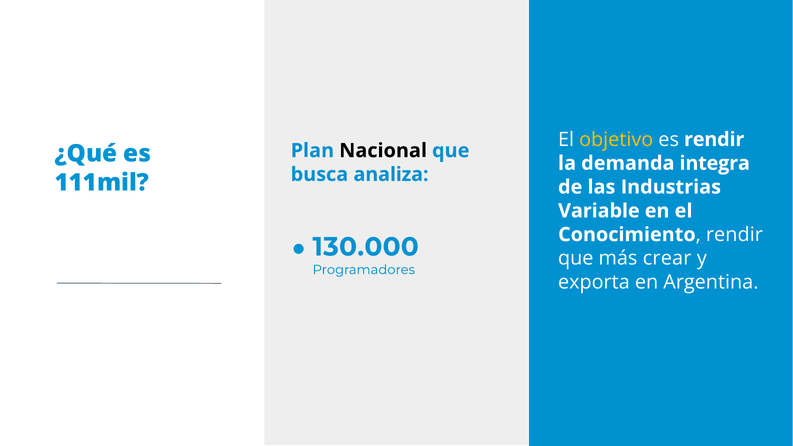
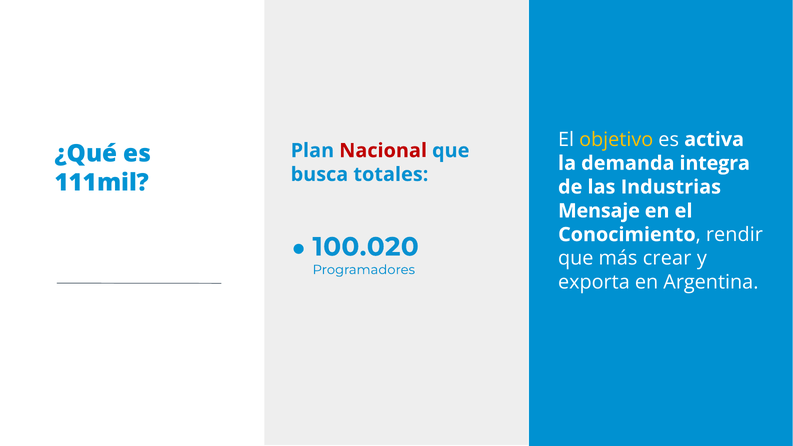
es rendir: rendir -> activa
Nacional colour: black -> red
analiza: analiza -> totales
Variable: Variable -> Mensaje
130.000: 130.000 -> 100.020
